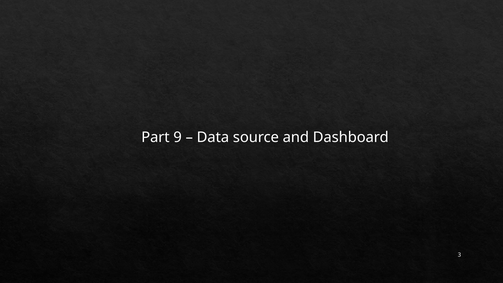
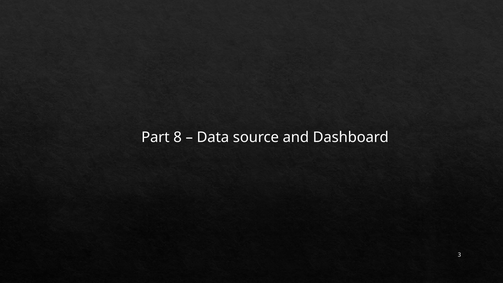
9: 9 -> 8
